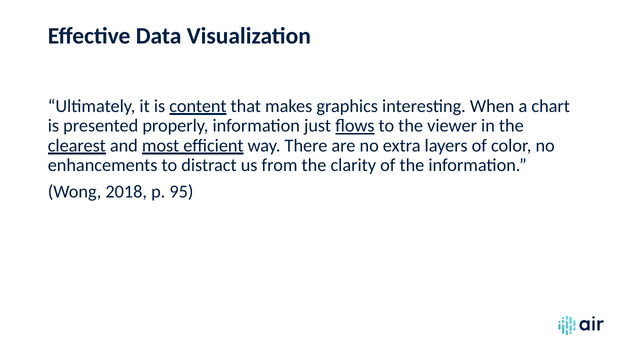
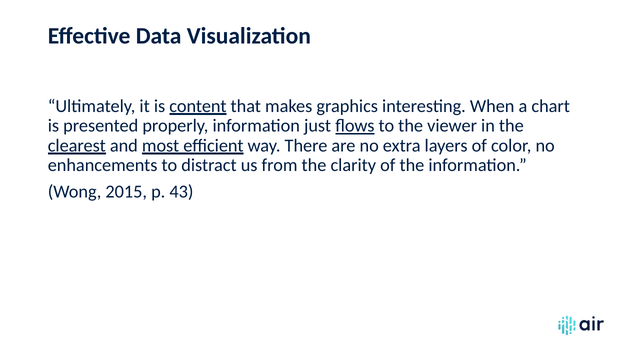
2018: 2018 -> 2015
95: 95 -> 43
